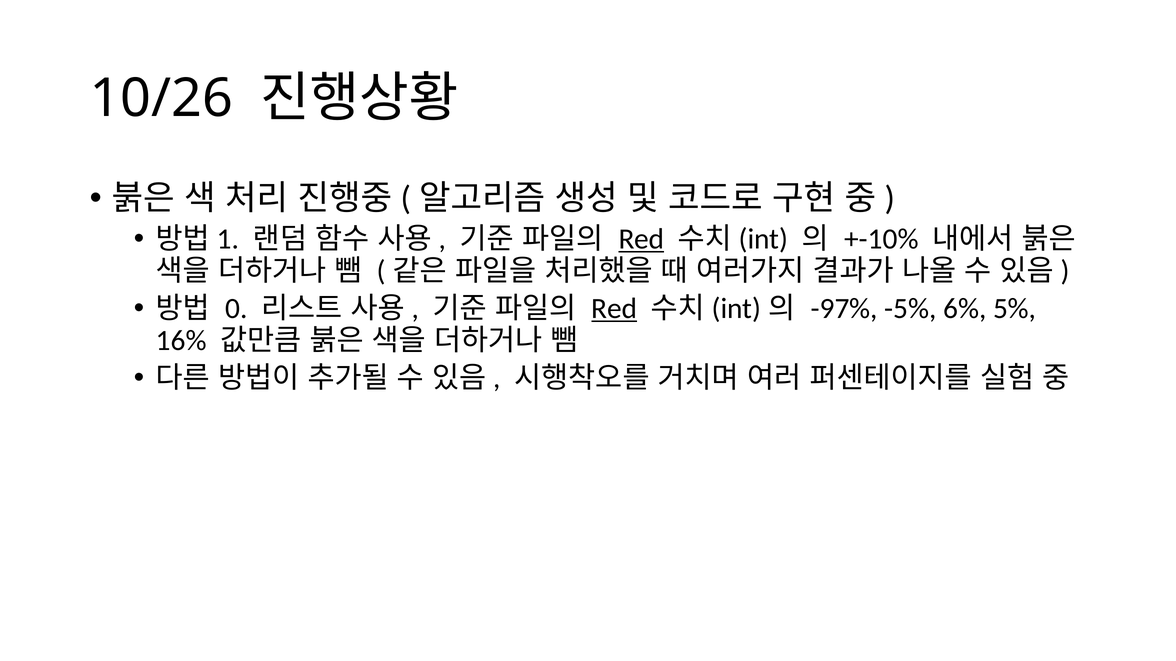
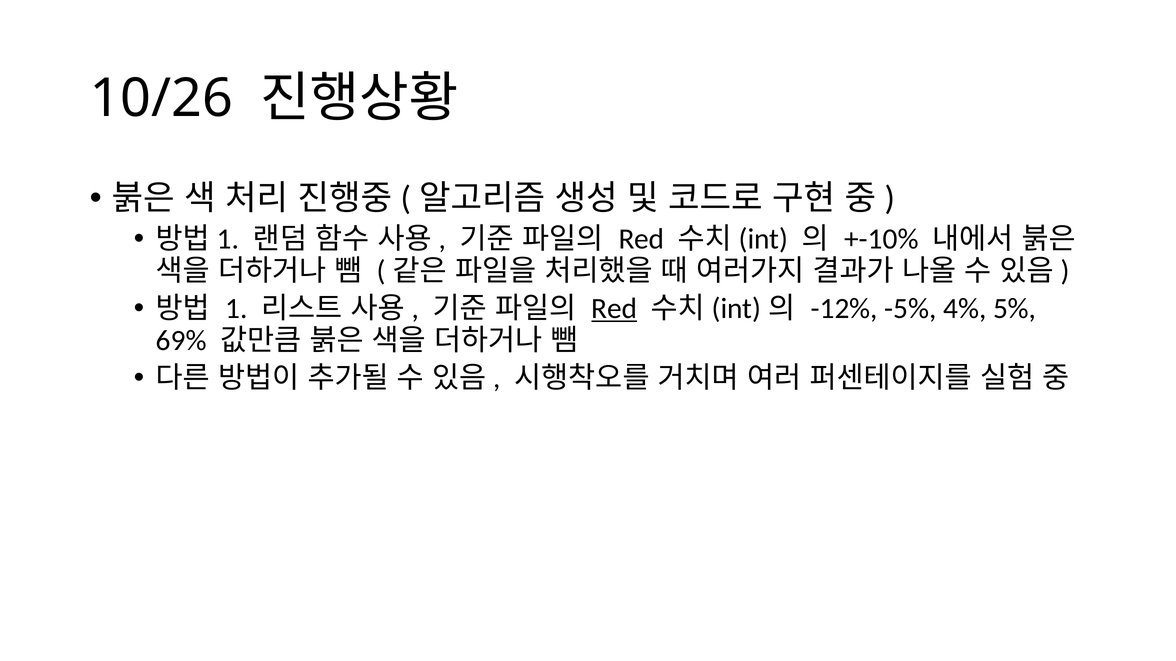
Red at (641, 239) underline: present -> none
0: 0 -> 1
-97%: -97% -> -12%
6%: 6% -> 4%
16%: 16% -> 69%
